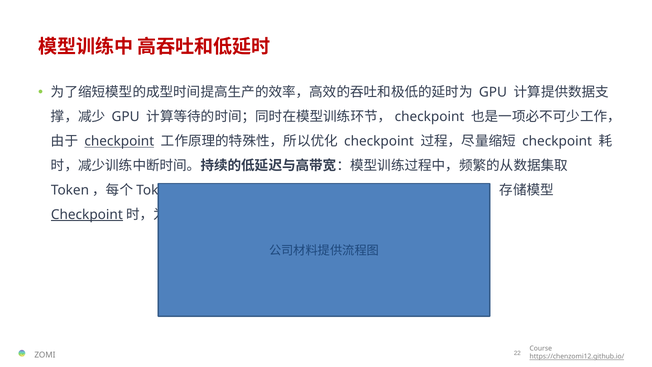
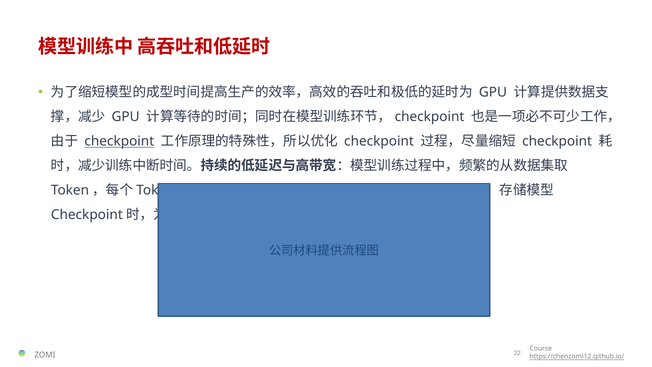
Checkpoint at (87, 215) underline: present -> none
